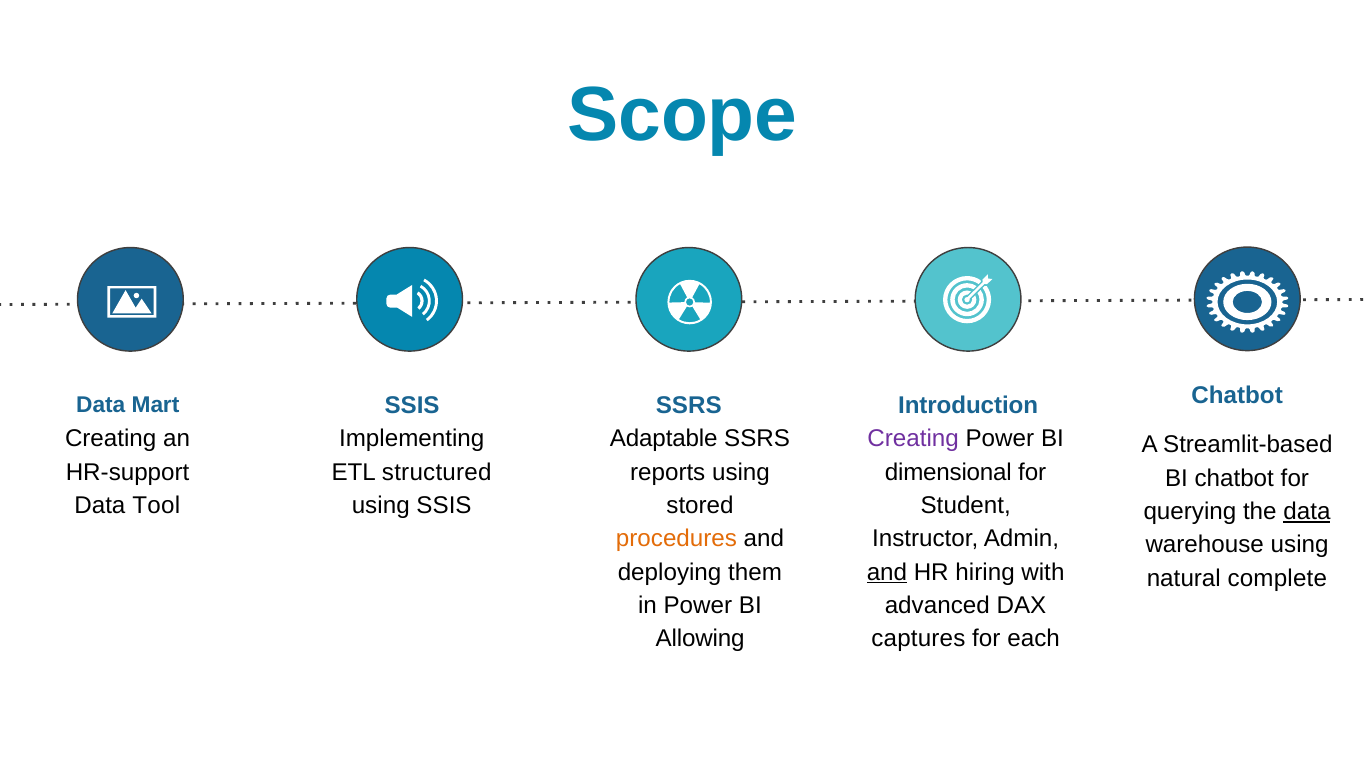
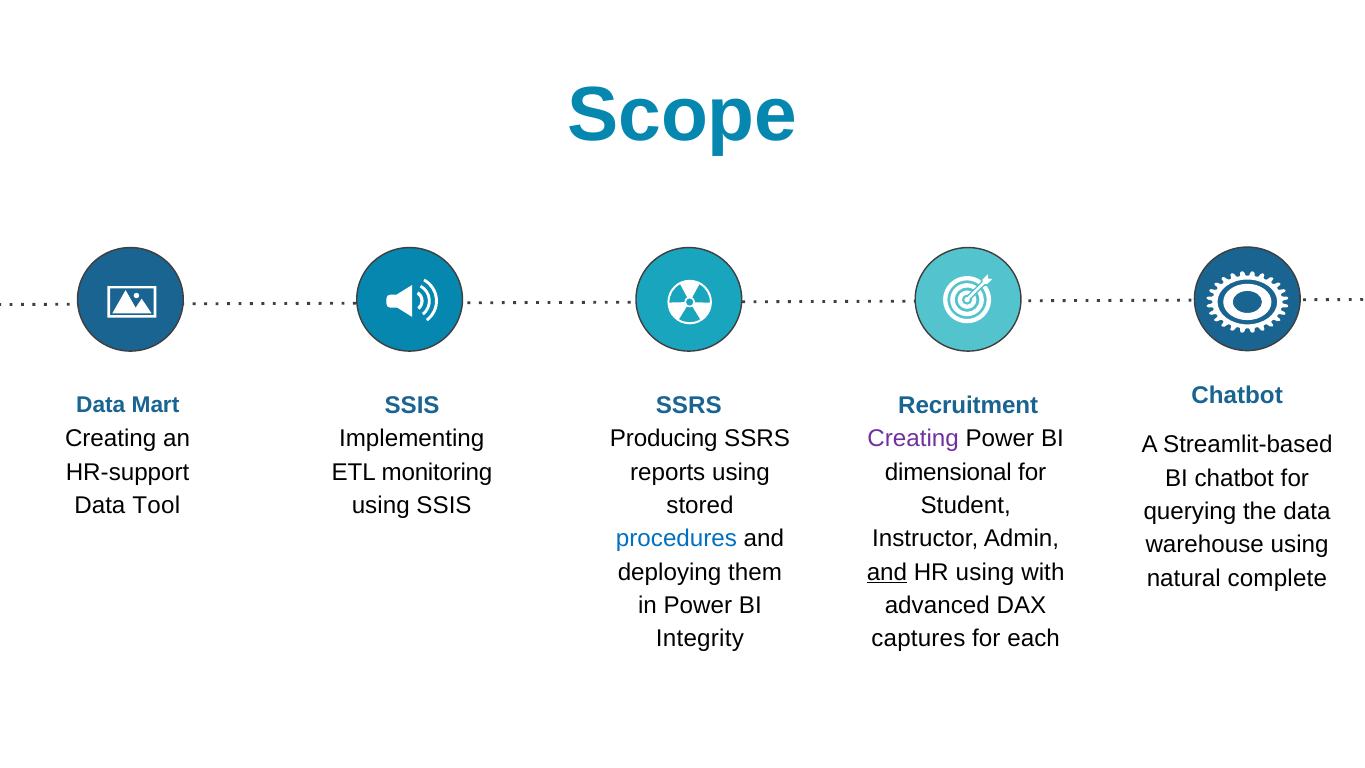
Introduction: Introduction -> Recruitment
Adaptable: Adaptable -> Producing
structured: structured -> monitoring
data at (1307, 512) underline: present -> none
procedures colour: orange -> blue
HR hiring: hiring -> using
Allowing: Allowing -> Integrity
